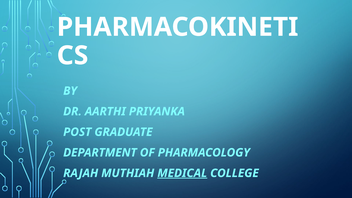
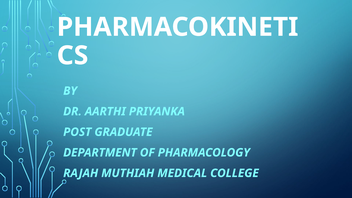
MEDICAL underline: present -> none
